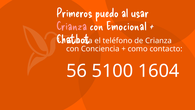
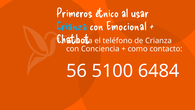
puedo: puedo -> étnico
Crianza at (72, 26) colour: pink -> light blue
1604: 1604 -> 6484
